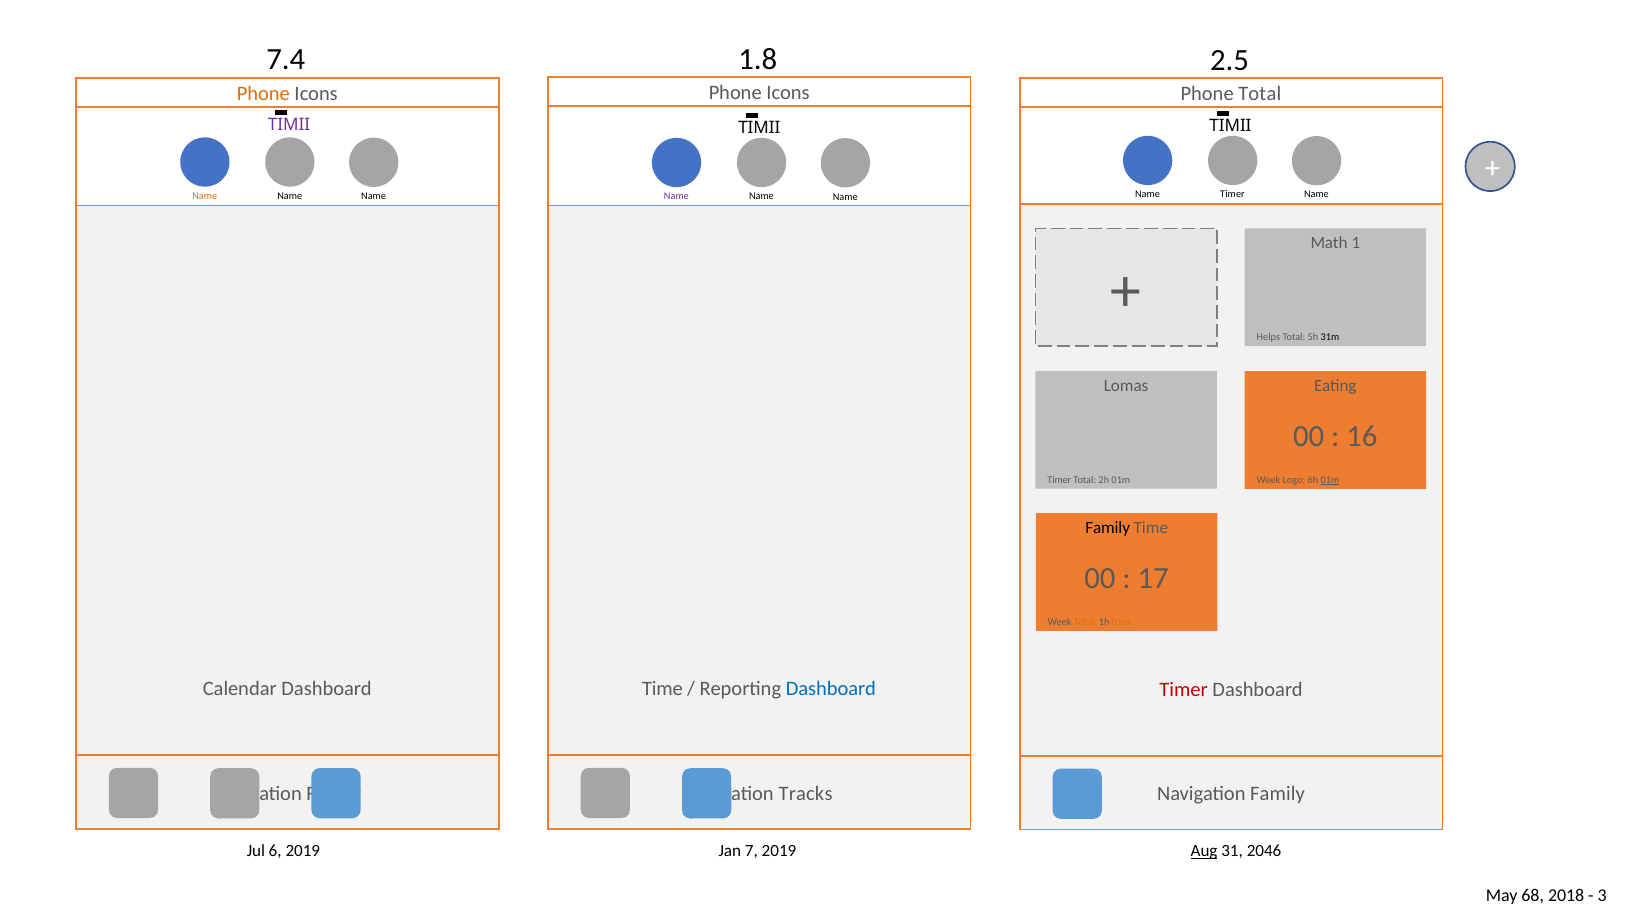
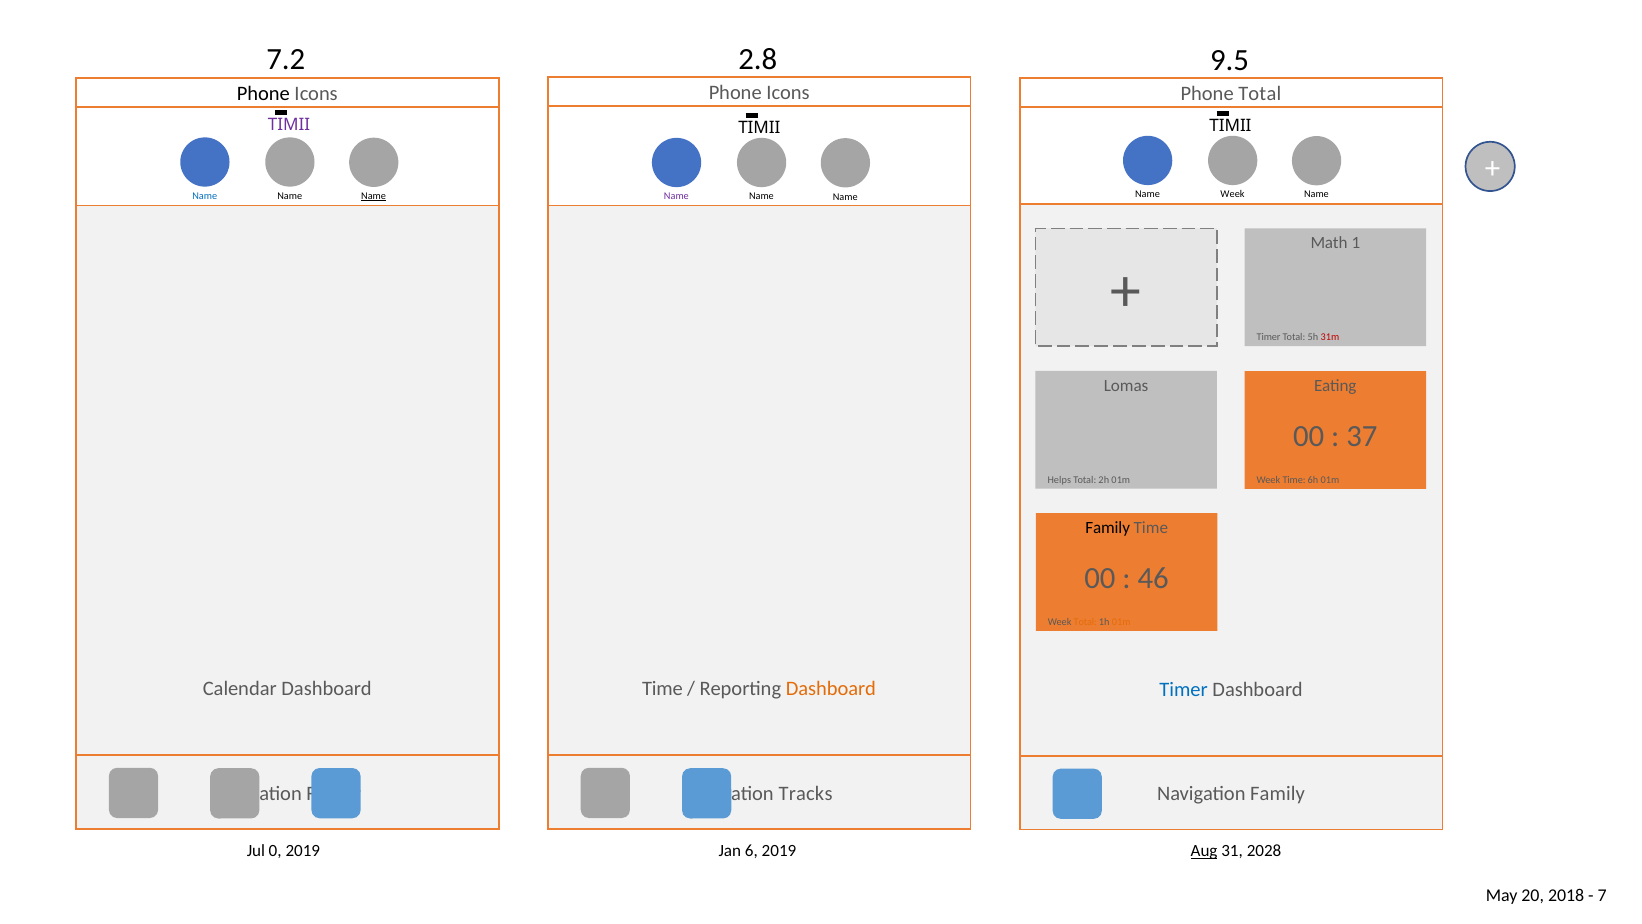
7.4: 7.4 -> 7.2
1.8: 1.8 -> 2.8
2.5: 2.5 -> 9.5
Phone at (263, 94) colour: orange -> black
Name Timer: Timer -> Week
Name at (205, 196) colour: orange -> blue
Name at (374, 196) underline: none -> present
Helps at (1268, 337): Helps -> Timer
31m colour: black -> red
16: 16 -> 37
Timer at (1059, 480): Timer -> Helps
Week Logo: Logo -> Time
01m at (1330, 480) underline: present -> none
17: 17 -> 46
Dashboard at (831, 688) colour: blue -> orange
Timer at (1184, 689) colour: red -> blue
6: 6 -> 0
7: 7 -> 6
2046: 2046 -> 2028
68: 68 -> 20
3: 3 -> 7
